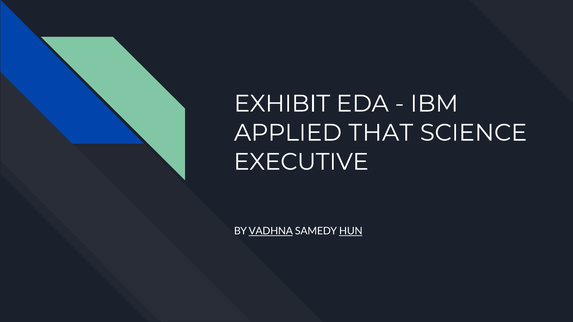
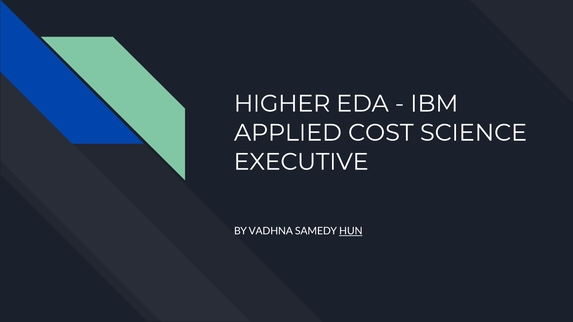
EXHIBIT: EXHIBIT -> HIGHER
THAT: THAT -> COST
VADHNA underline: present -> none
